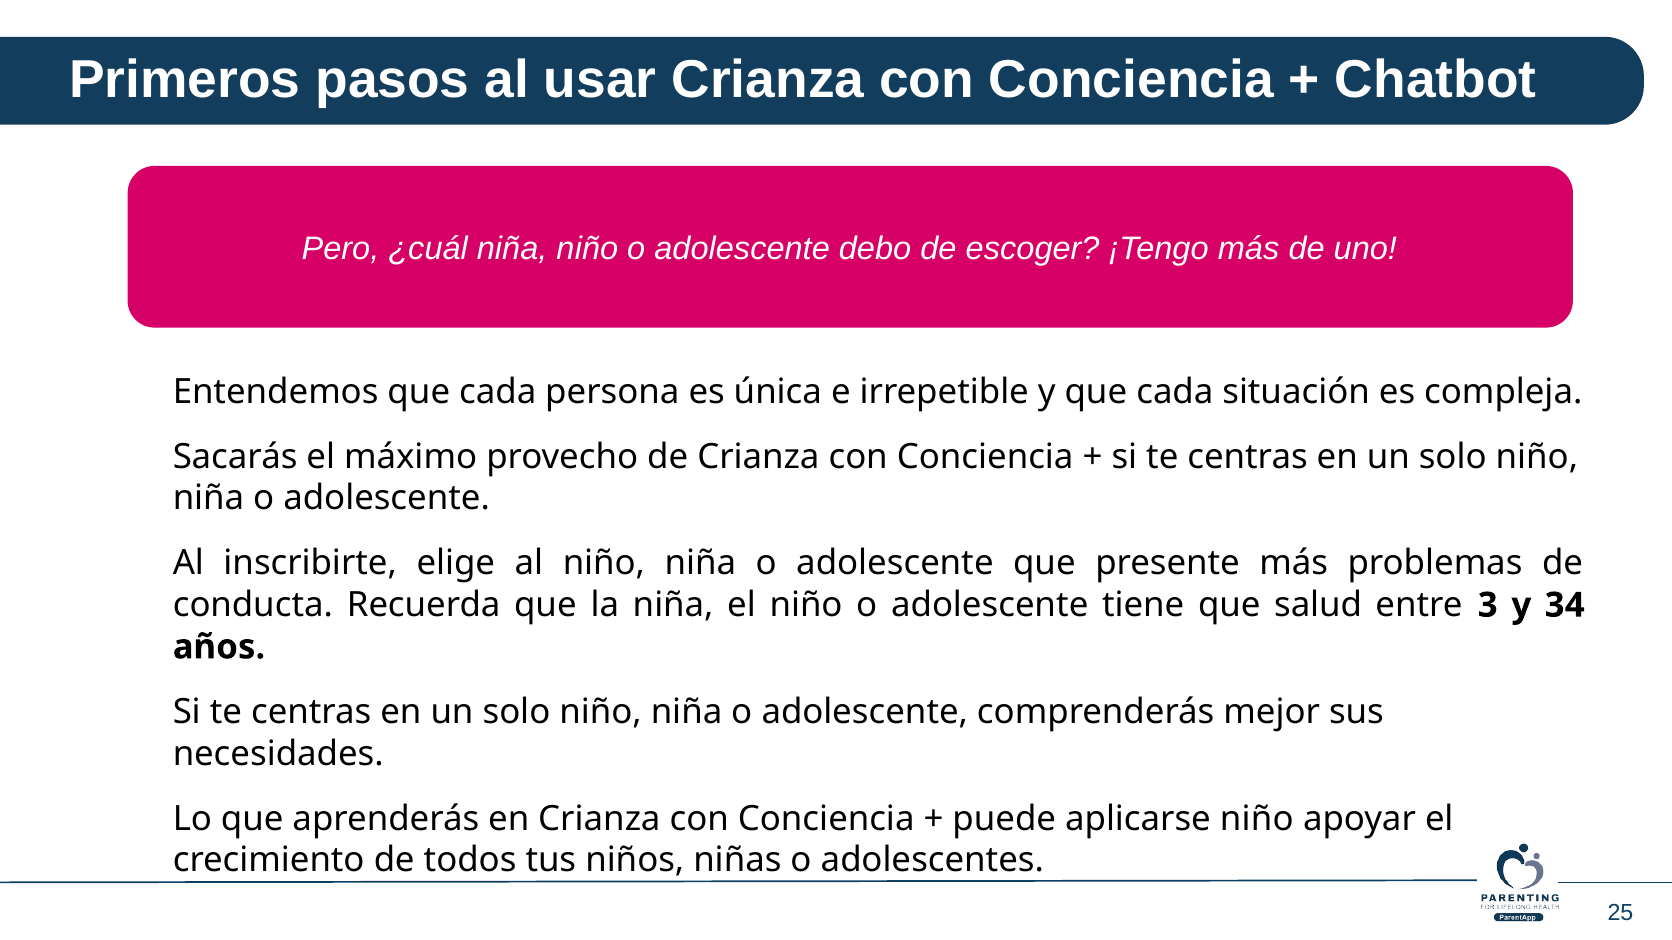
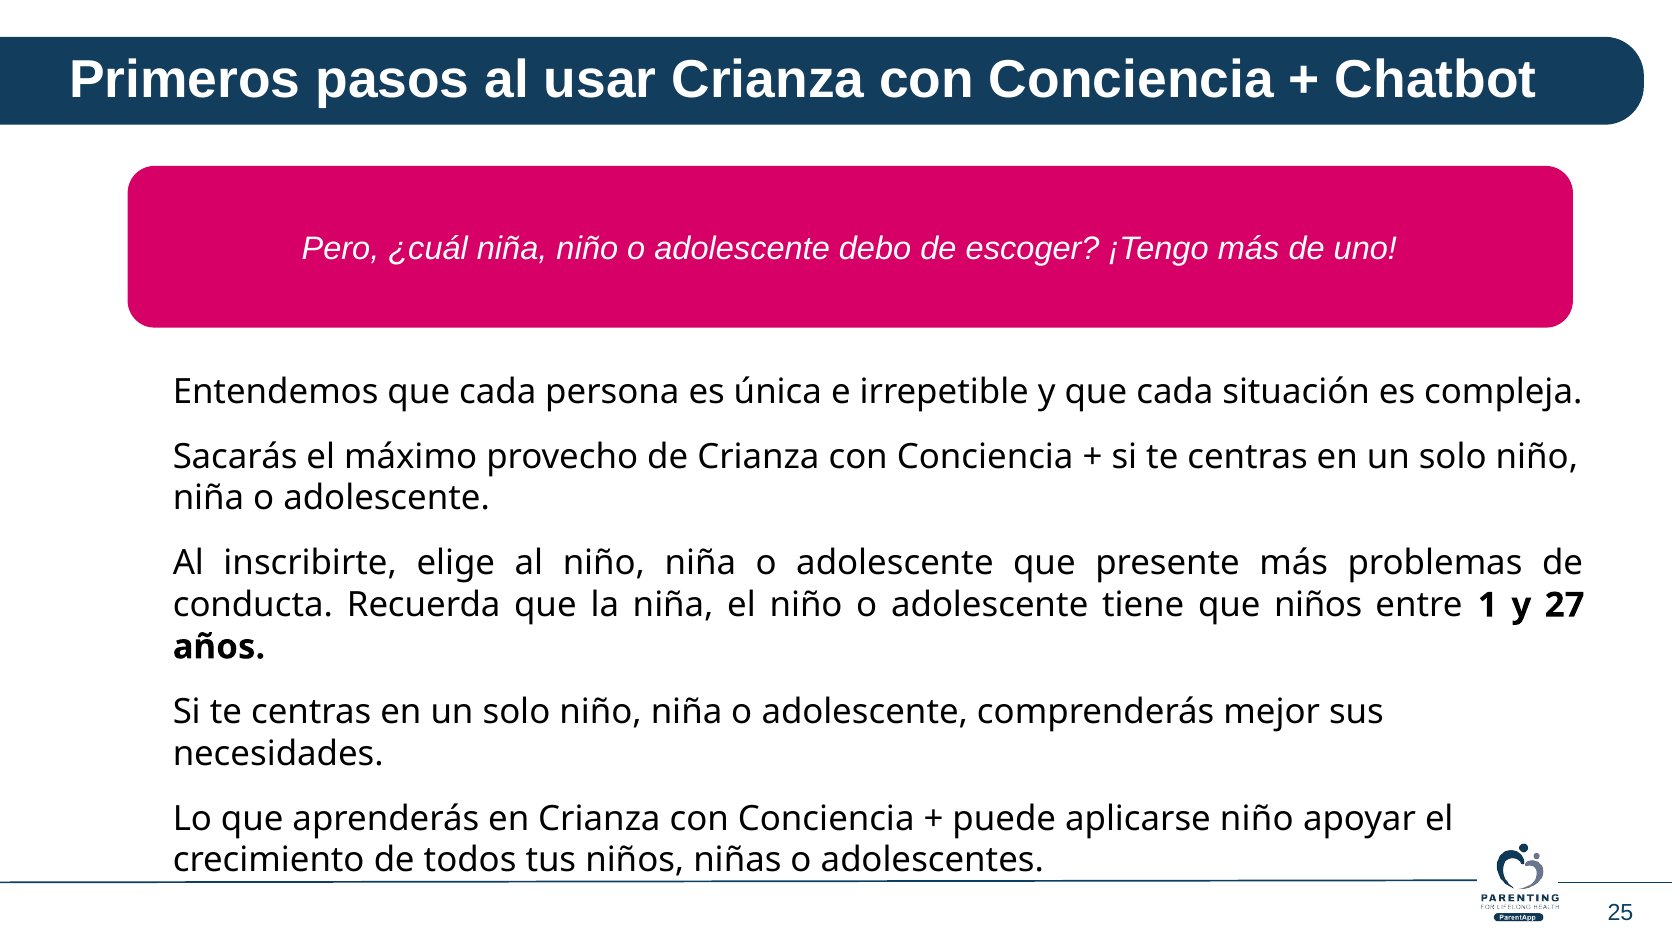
que salud: salud -> niños
3: 3 -> 1
34: 34 -> 27
